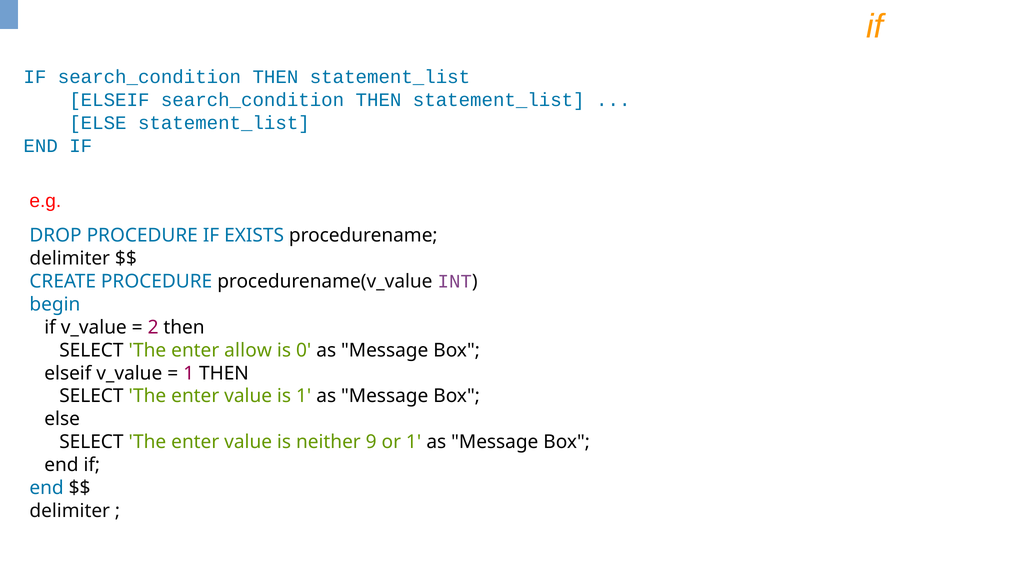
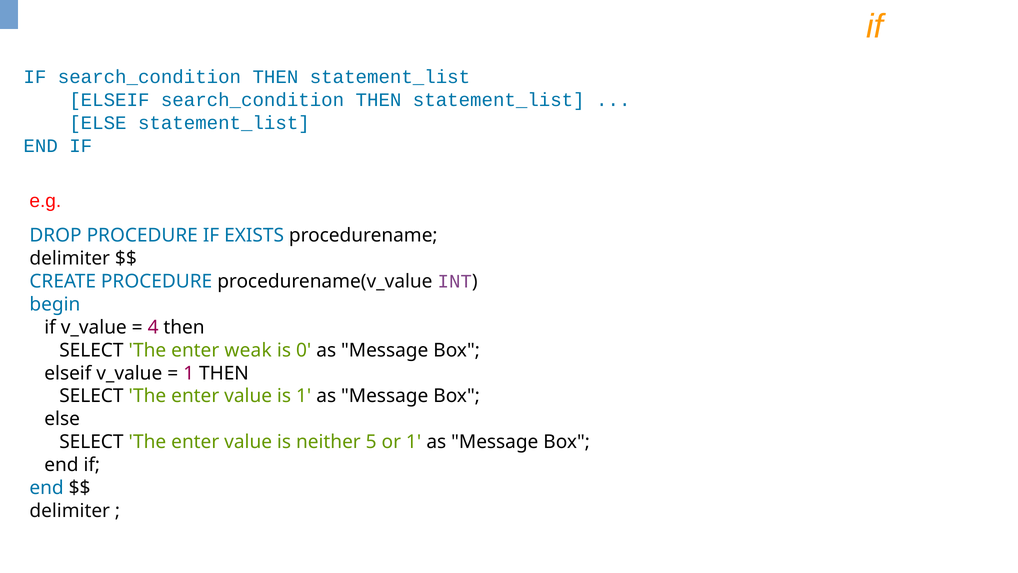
2: 2 -> 4
allow: allow -> weak
9: 9 -> 5
